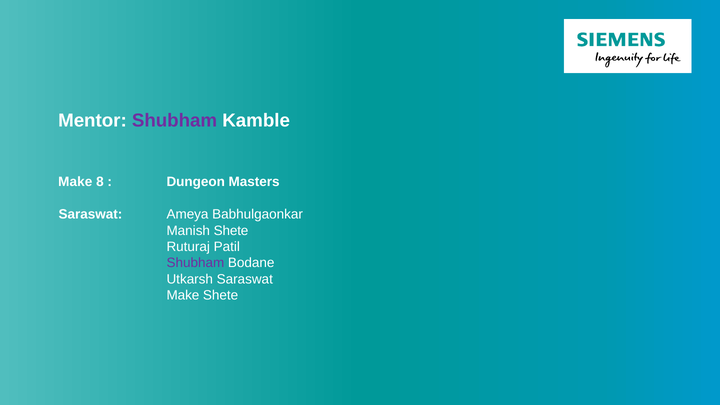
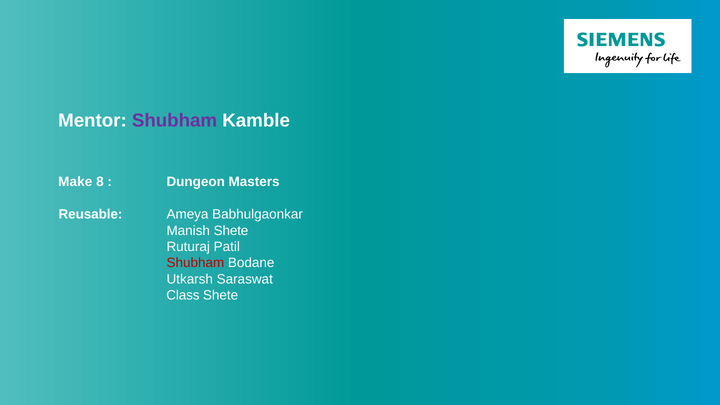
Saraswat at (90, 214): Saraswat -> Reusable
Shubham at (195, 263) colour: purple -> red
Make at (183, 295): Make -> Class
